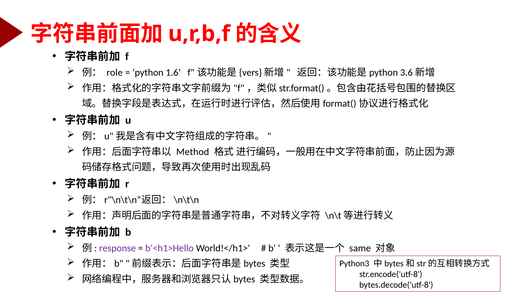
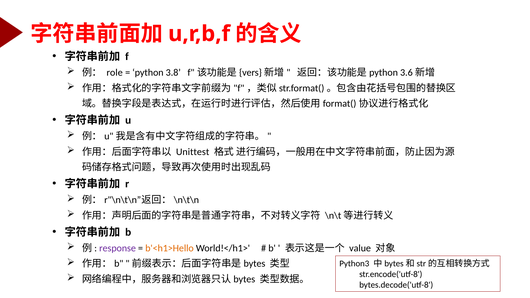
1.6: 1.6 -> 3.8
Method: Method -> Unittest
b'<h1>Hello colour: purple -> orange
same: same -> value
